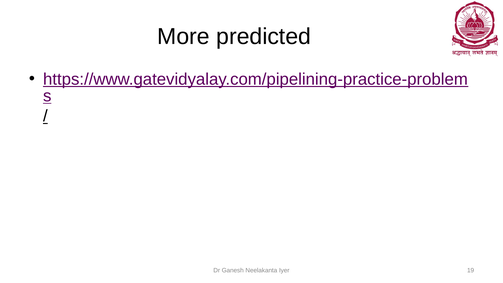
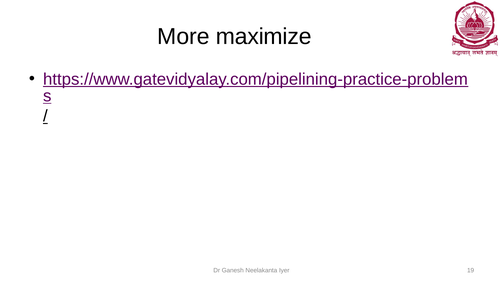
predicted: predicted -> maximize
